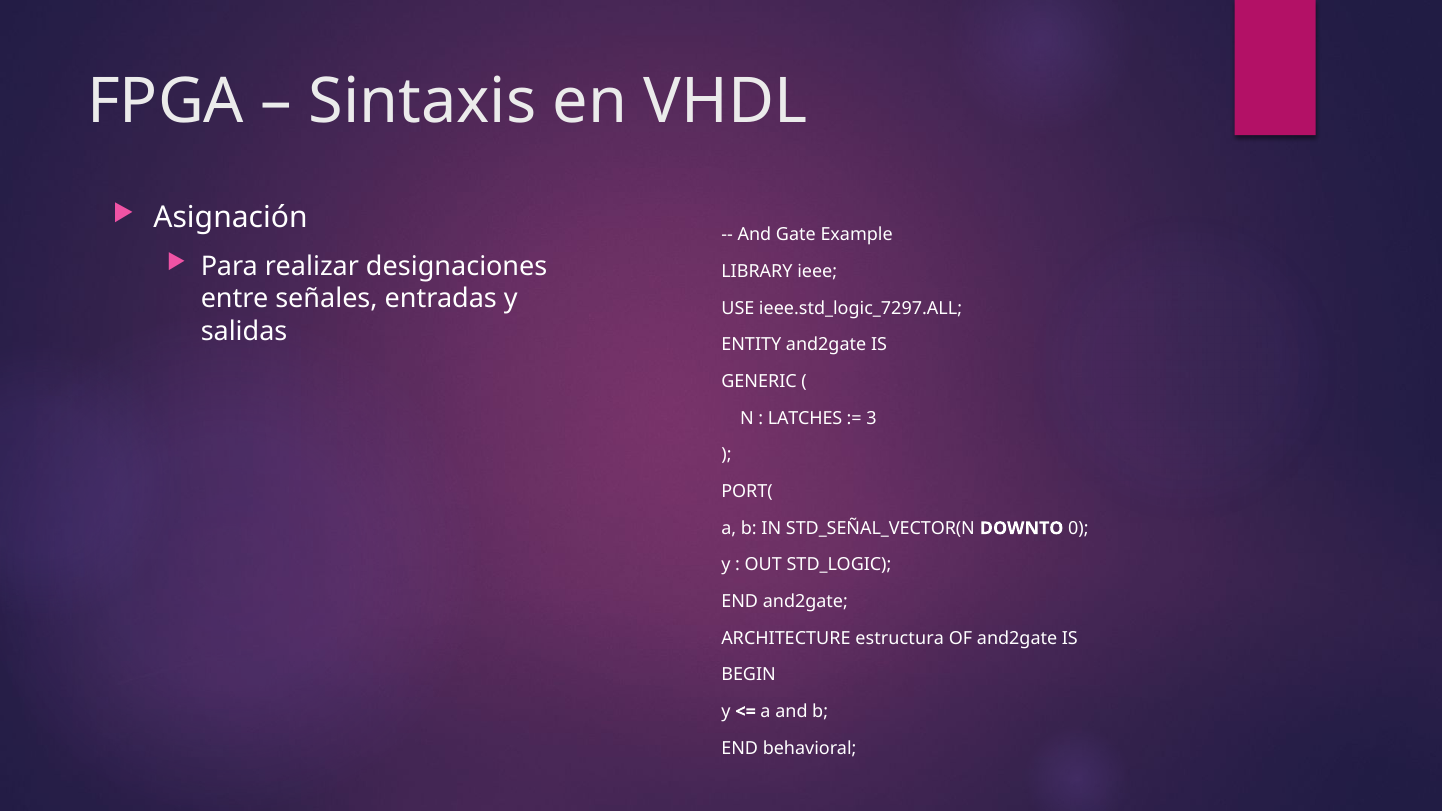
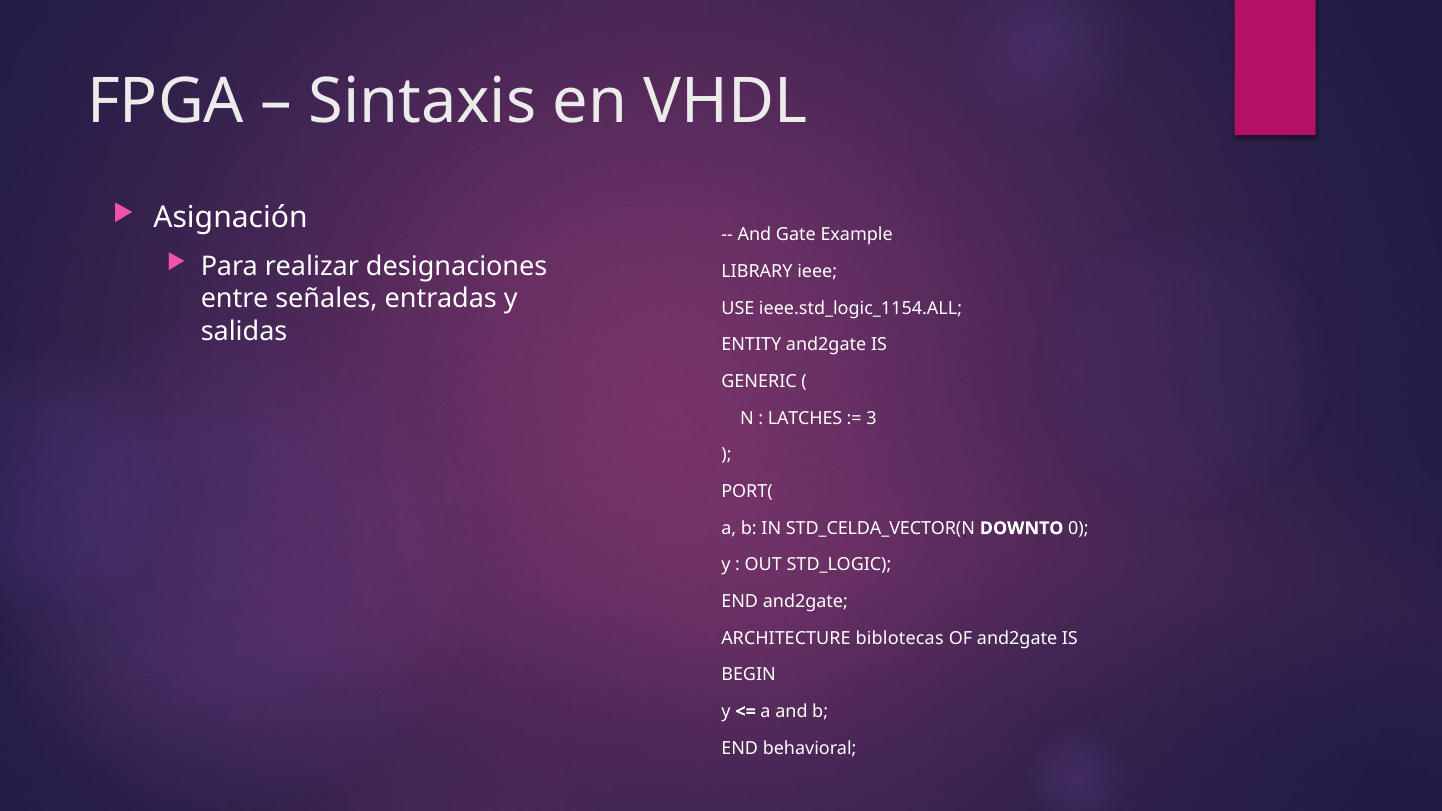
ieee.std_logic_7297.ALL: ieee.std_logic_7297.ALL -> ieee.std_logic_1154.ALL
STD_SEÑAL_VECTOR(N: STD_SEÑAL_VECTOR(N -> STD_CELDA_VECTOR(N
estructura: estructura -> biblotecas
